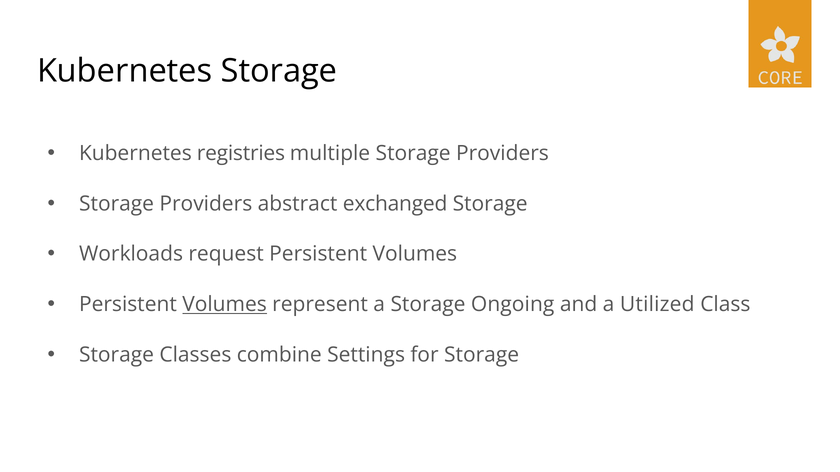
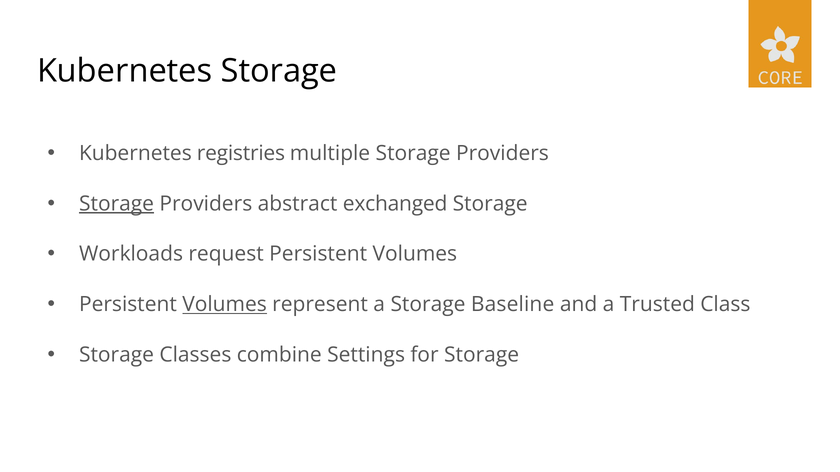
Storage at (117, 204) underline: none -> present
Ongoing: Ongoing -> Baseline
Utilized: Utilized -> Trusted
